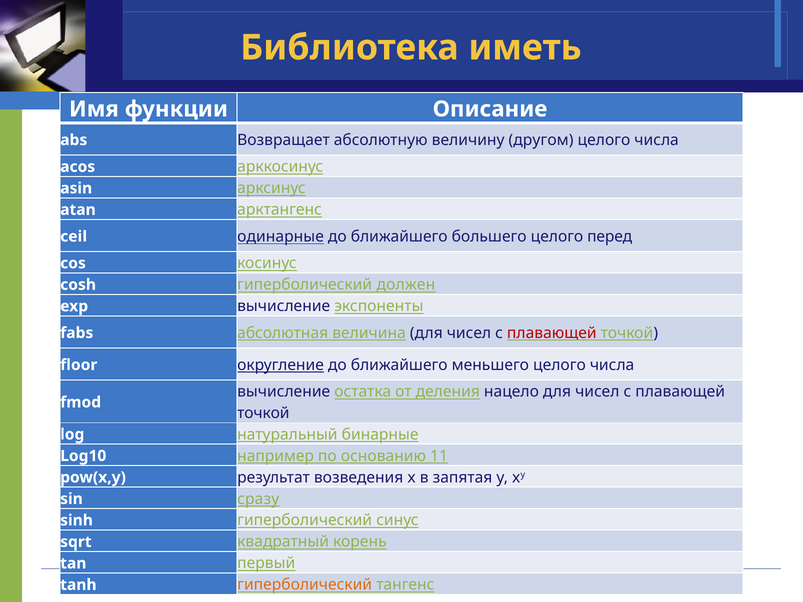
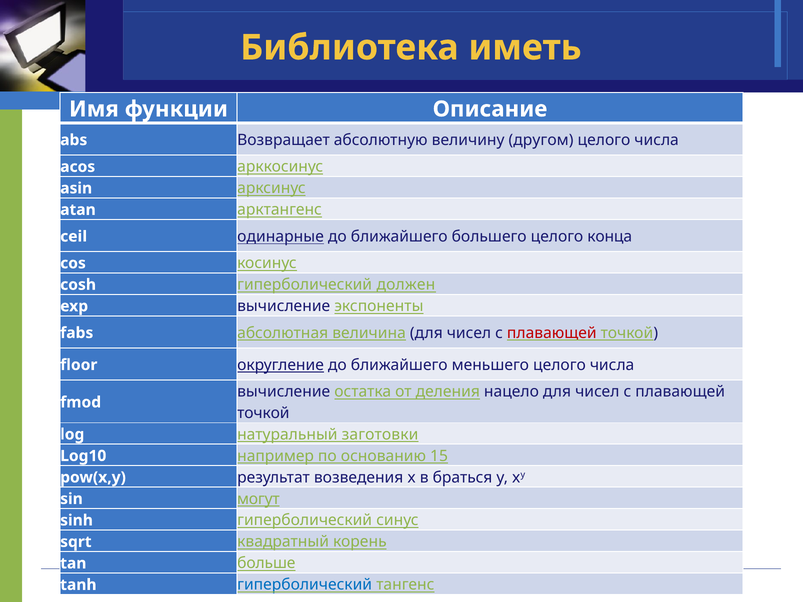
перед: перед -> конца
бинарные: бинарные -> заготовки
11: 11 -> 15
запятая: запятая -> браться
сразу: сразу -> могут
первый: первый -> больше
гиперболический at (305, 585) colour: orange -> blue
